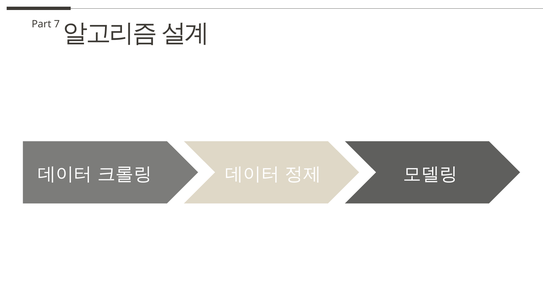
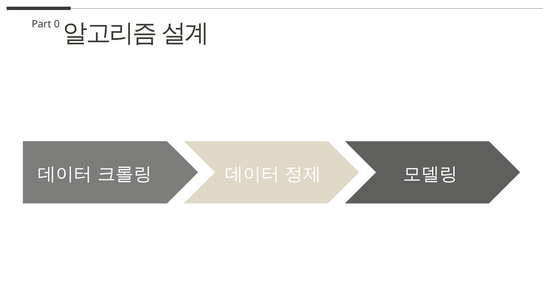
7: 7 -> 0
